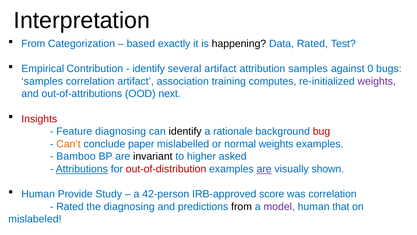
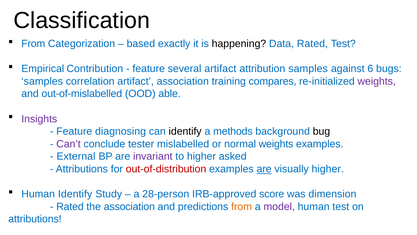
Interpretation: Interpretation -> Classiﬁcation
identify at (149, 69): identify -> feature
0: 0 -> 6
computes: computes -> compares
out-of-attributions: out-of-attributions -> out-of-mislabelled
next: next -> able
Insights colour: red -> purple
rationale: rationale -> methods
bug colour: red -> black
Can’t colour: orange -> purple
paper: paper -> tester
Bamboo: Bamboo -> External
invariant colour: black -> purple
Attributions at (82, 169) underline: present -> none
visually shown: shown -> higher
Human Provide: Provide -> Identify
42-person: 42-person -> 28-person
was correlation: correlation -> dimension
the diagnosing: diagnosing -> association
from at (242, 206) colour: black -> orange
human that: that -> test
mislabeled at (35, 219): mislabeled -> attributions
